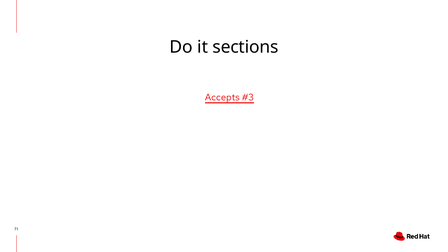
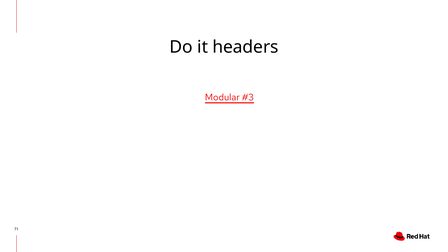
sections: sections -> headers
Accepts: Accepts -> Modular
